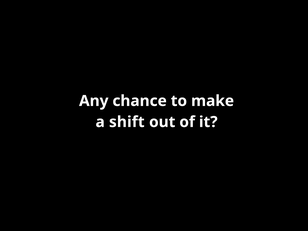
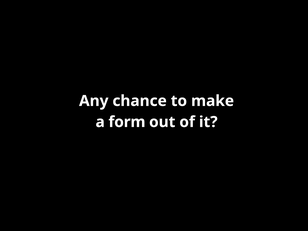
shift: shift -> form
